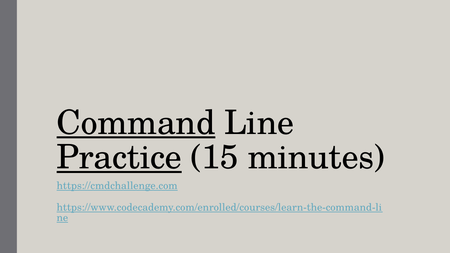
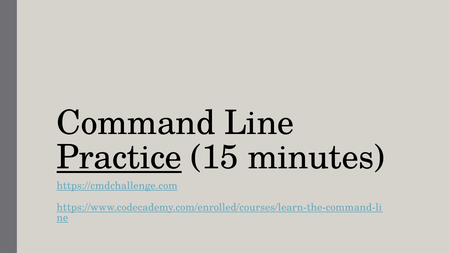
Command underline: present -> none
